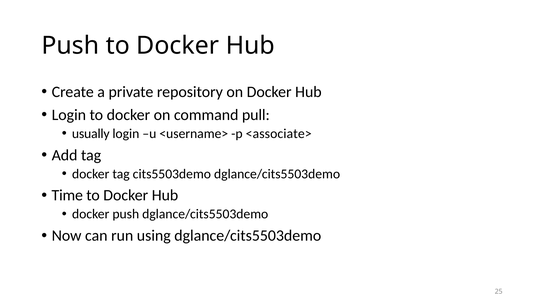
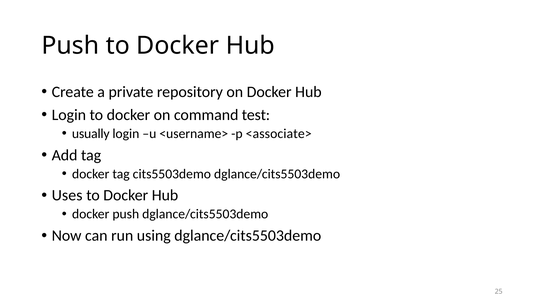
pull: pull -> test
Time: Time -> Uses
